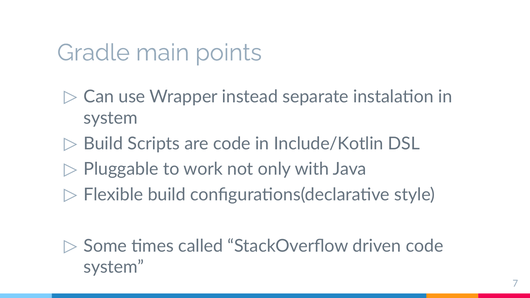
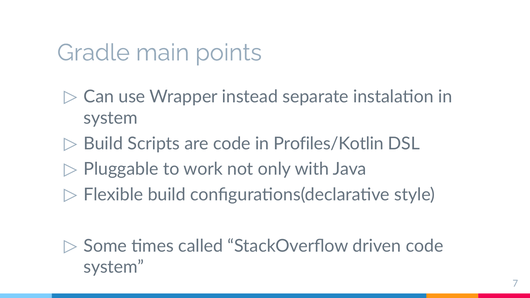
Include/Kotlin: Include/Kotlin -> Profiles/Kotlin
